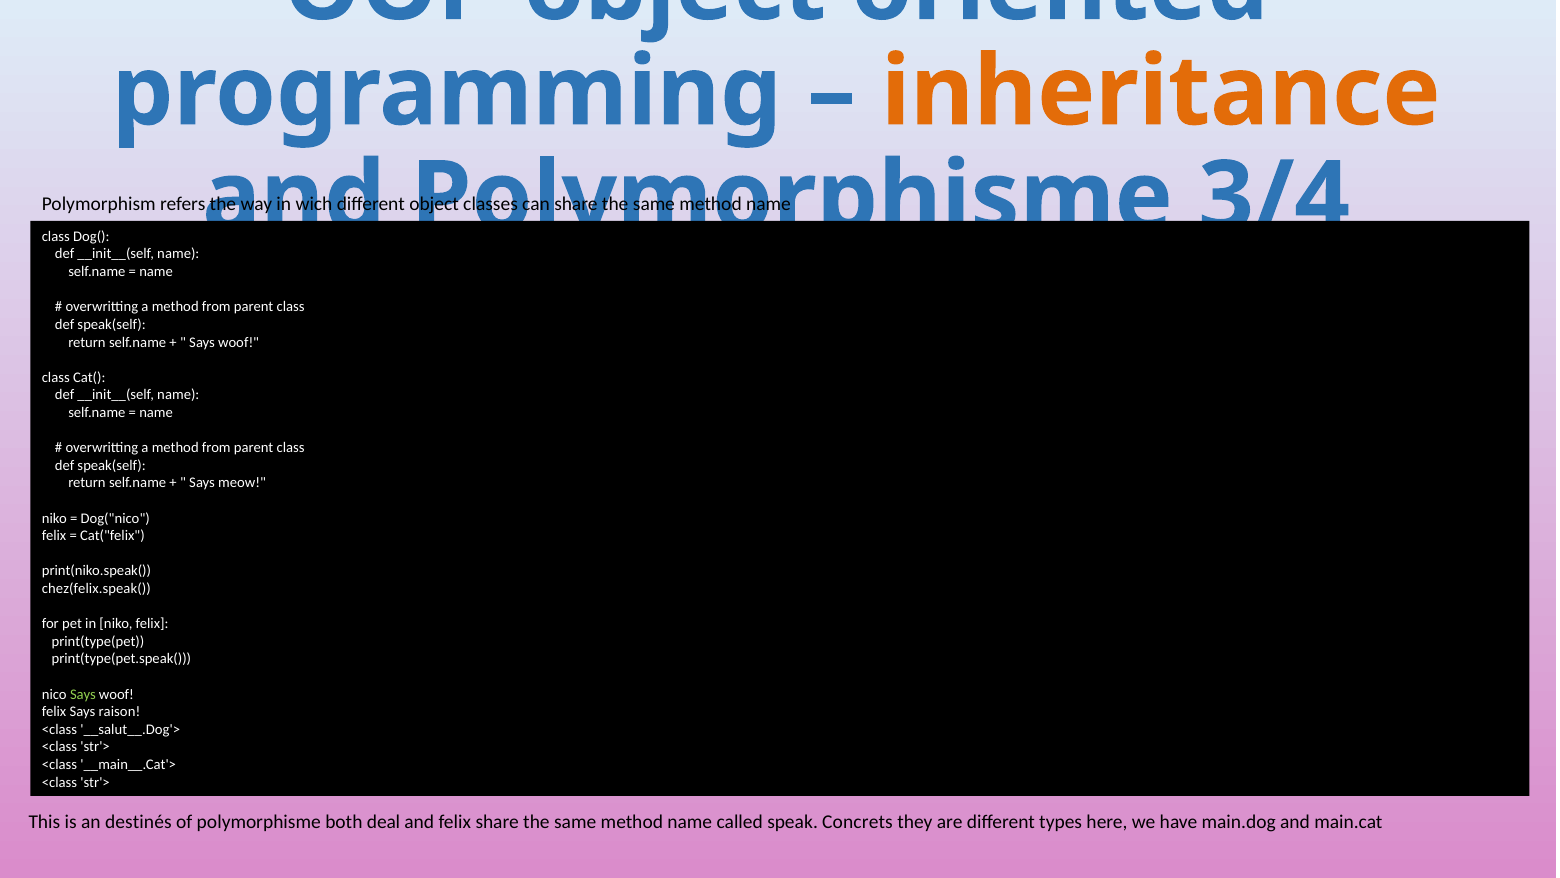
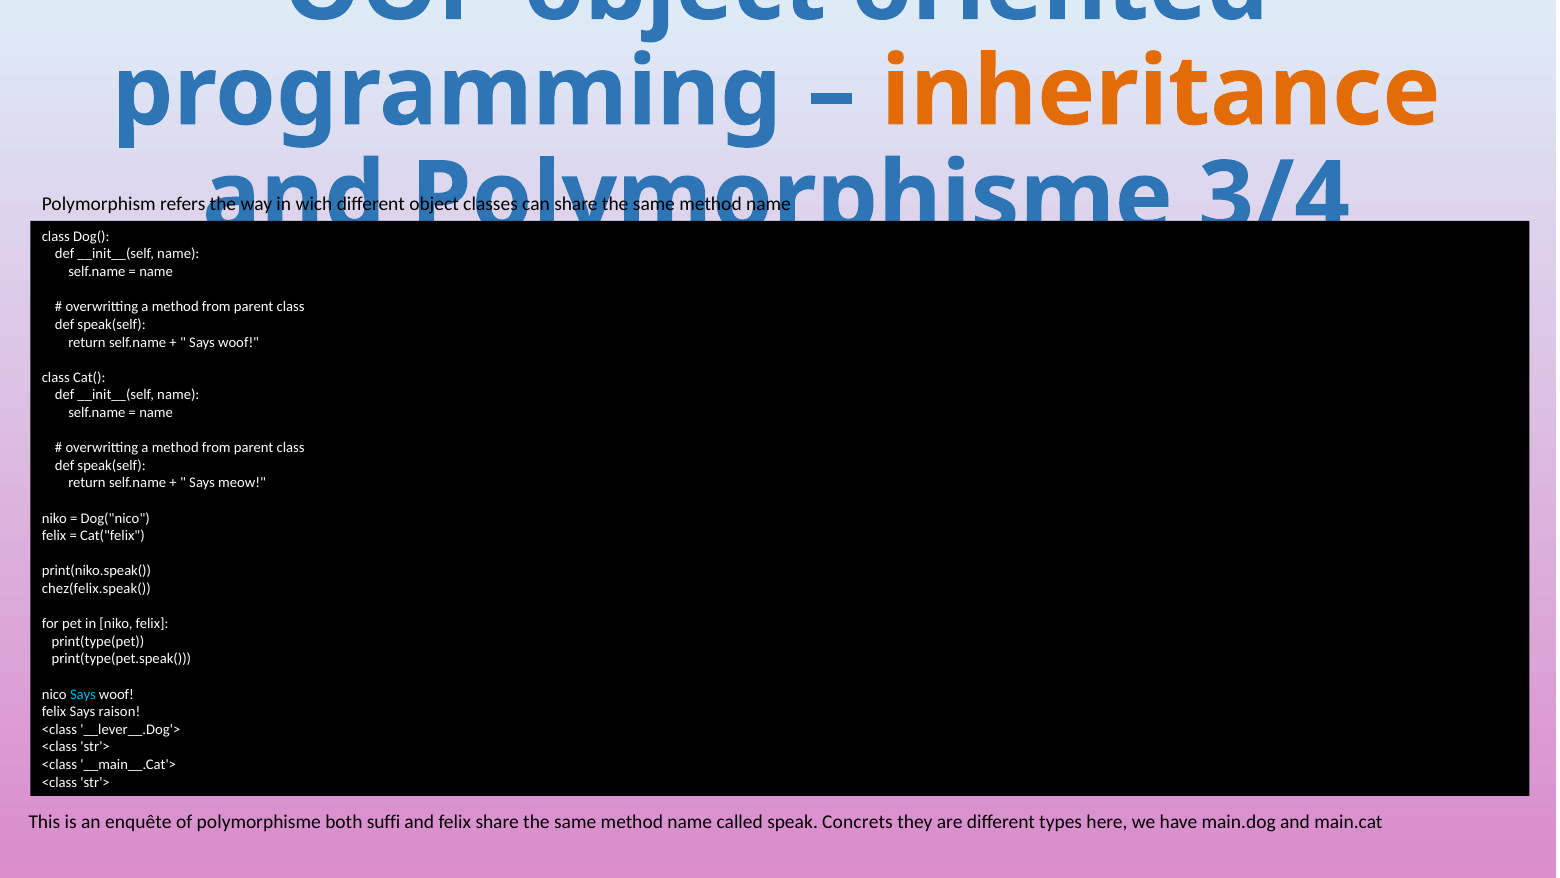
Says at (83, 694) colour: light green -> light blue
__salut__.Dog'>: __salut__.Dog'> -> __lever__.Dog'>
destinés: destinés -> enquête
deal: deal -> suffi
